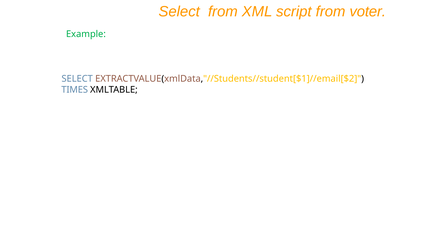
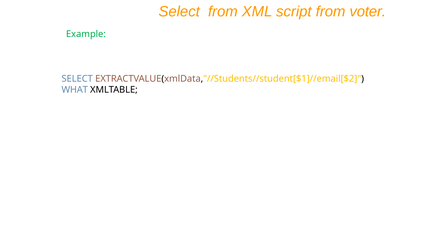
TIMES: TIMES -> WHAT
